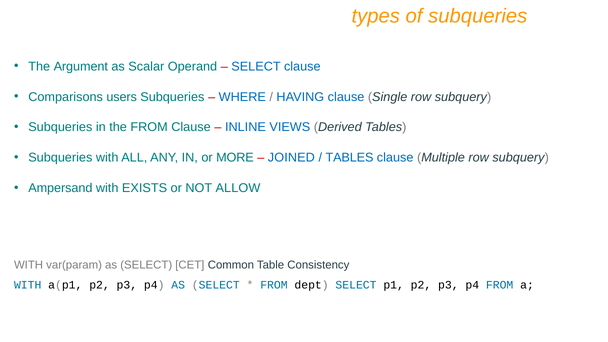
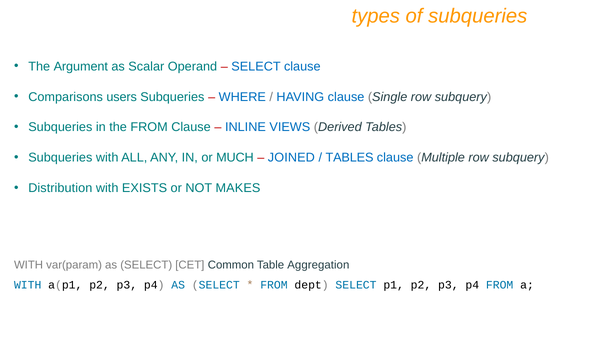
MORE: MORE -> MUCH
Ampersand: Ampersand -> Distribution
ALLOW: ALLOW -> MAKES
Consistency: Consistency -> Aggregation
